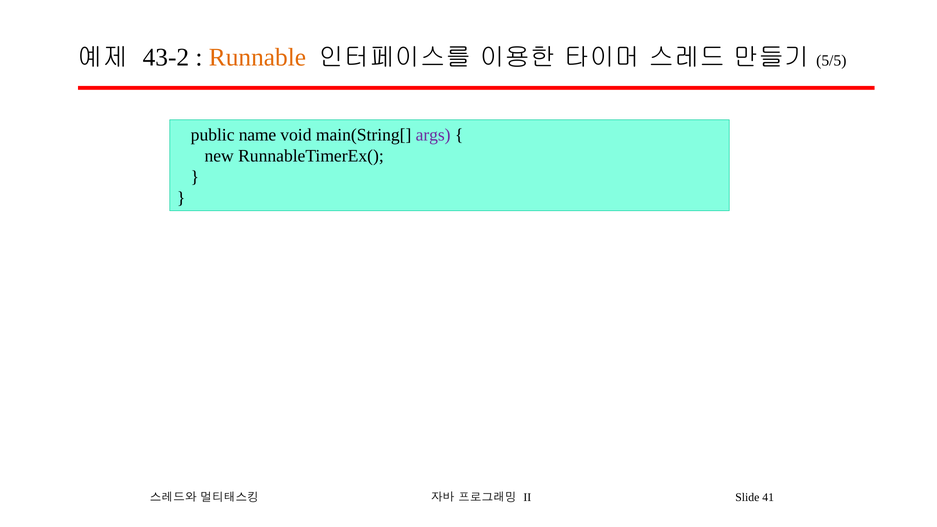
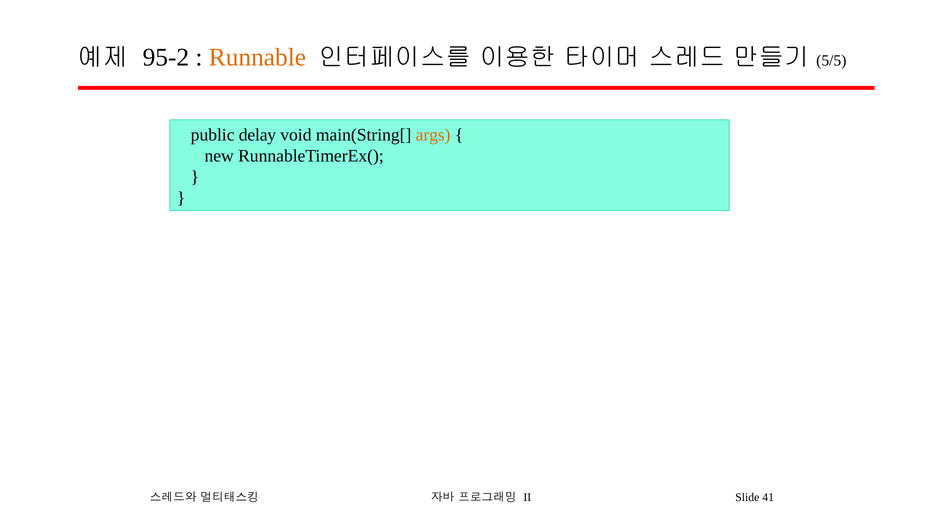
43-2: 43-2 -> 95-2
name: name -> delay
args colour: purple -> orange
